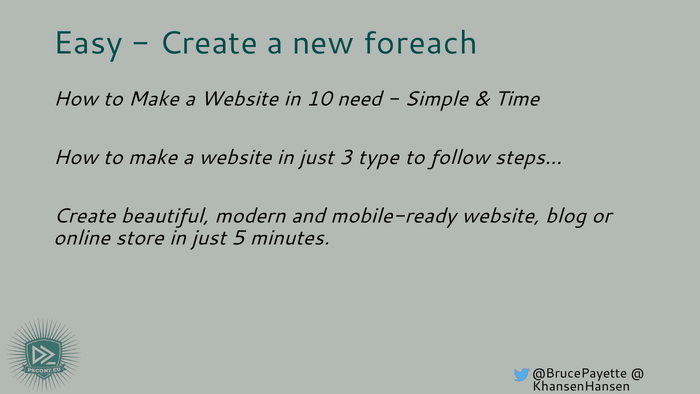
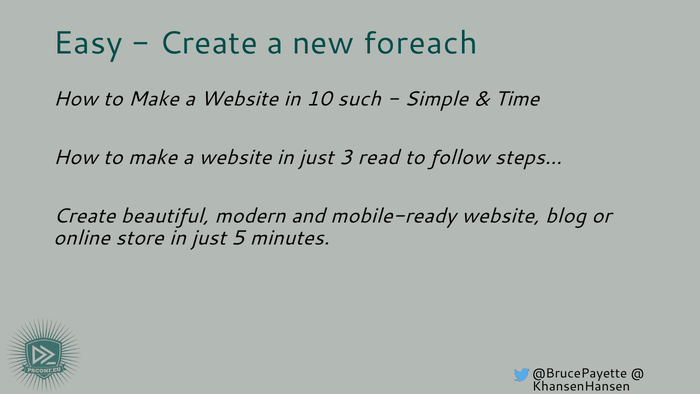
need: need -> such
type: type -> read
